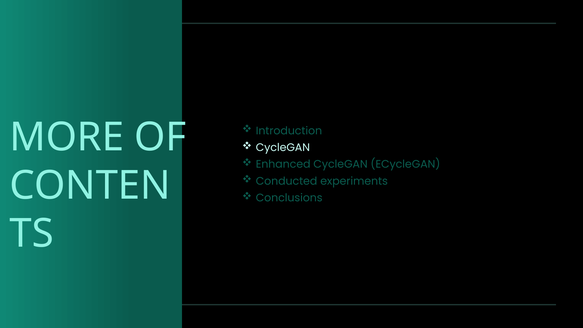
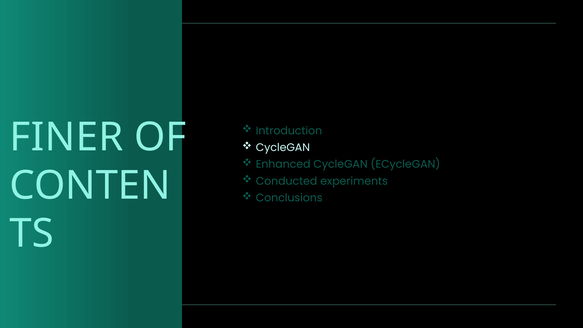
MORE: MORE -> FINER
